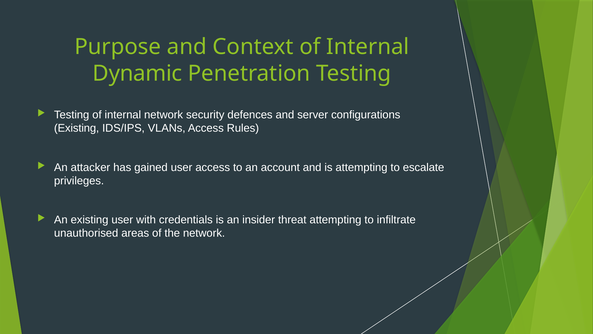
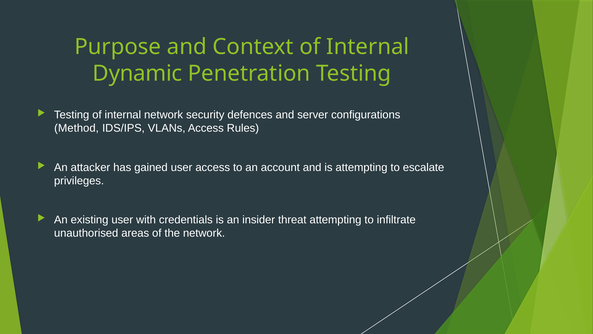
Existing at (77, 128): Existing -> Method
